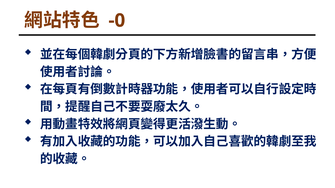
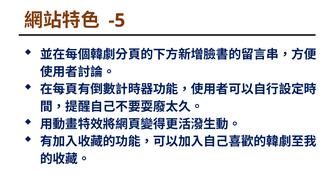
-0: -0 -> -5
